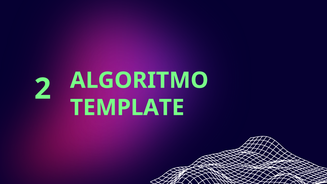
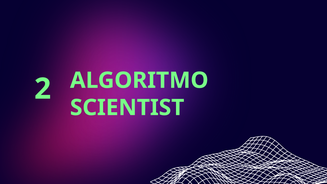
TEMPLATE: TEMPLATE -> SCIENTIST
